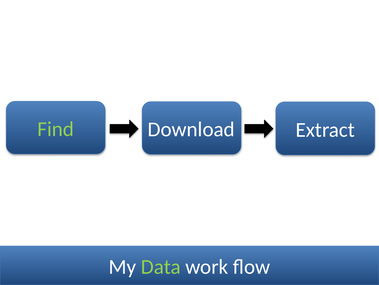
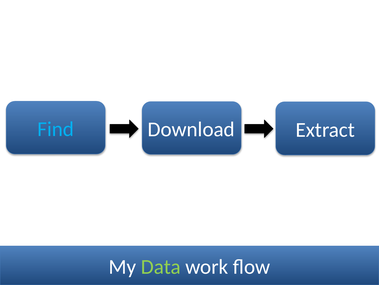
Find colour: light green -> light blue
